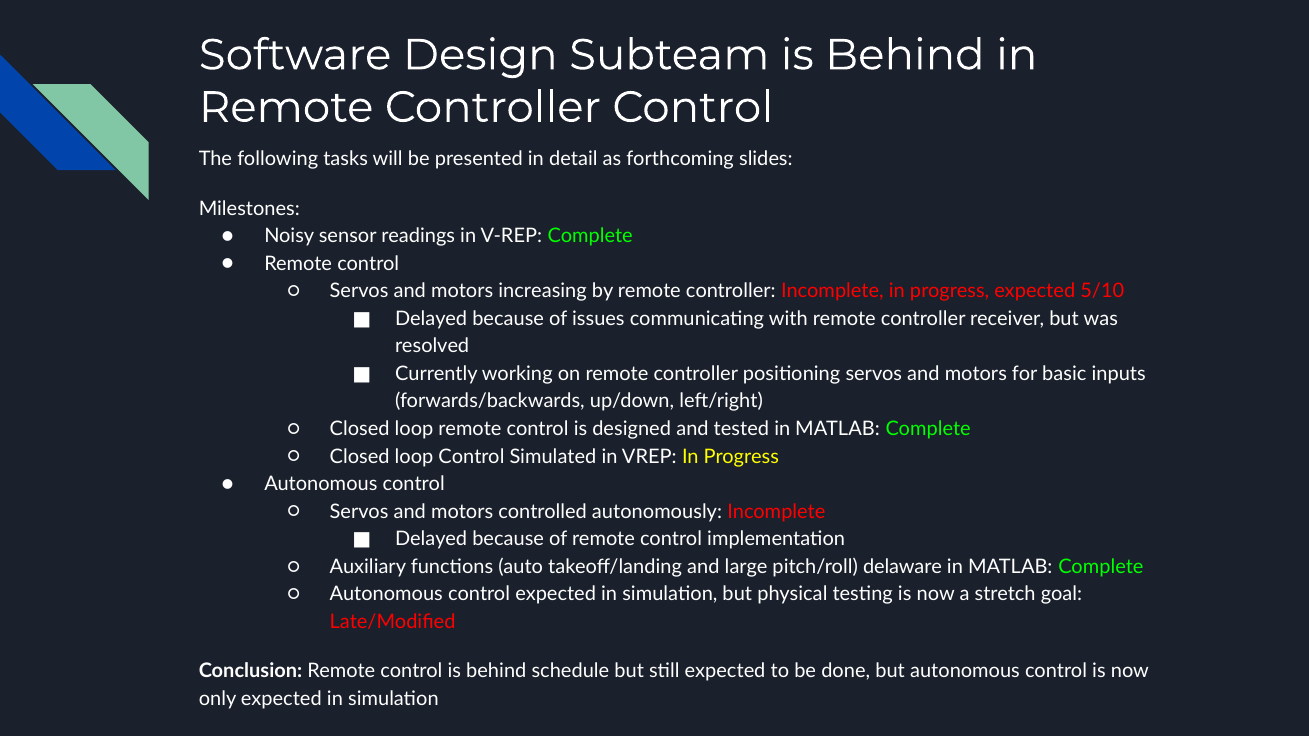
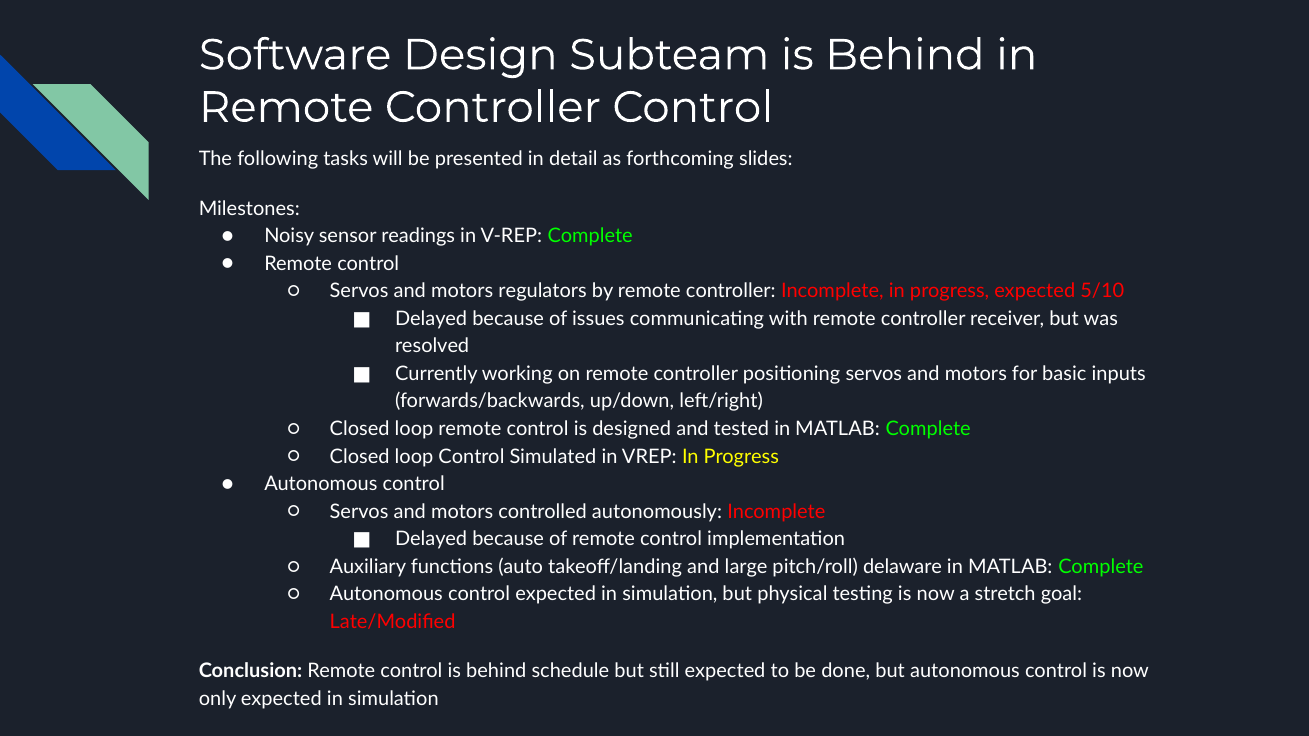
increasing: increasing -> regulators
